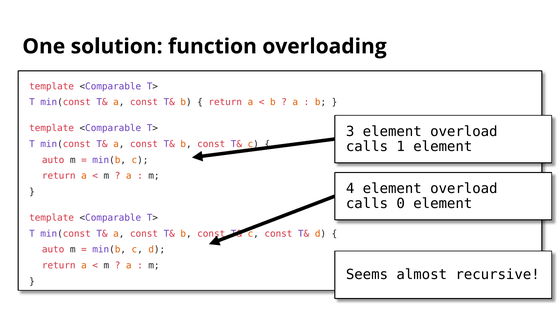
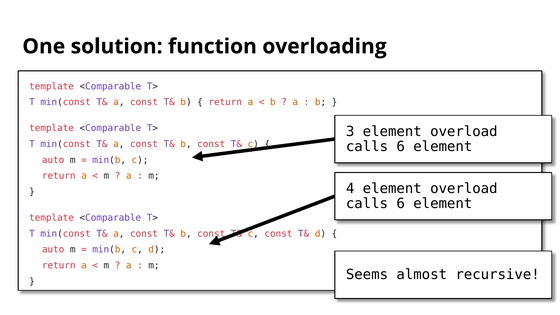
1 at (401, 147): 1 -> 6
0 at (401, 204): 0 -> 6
